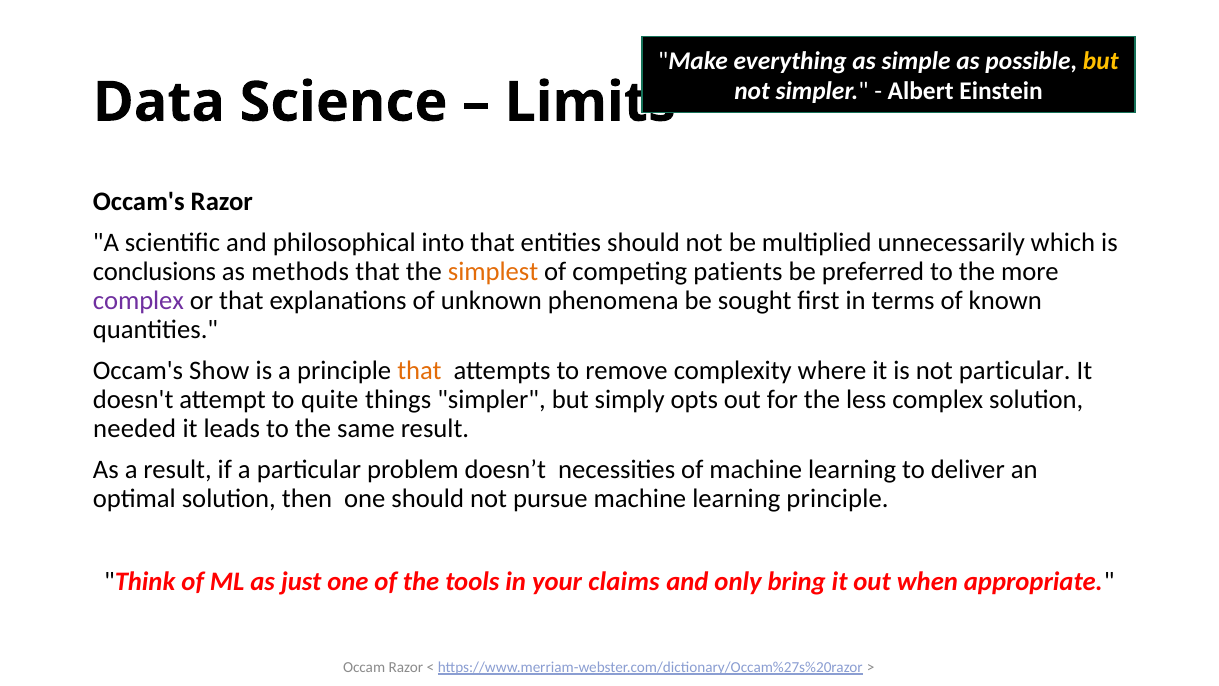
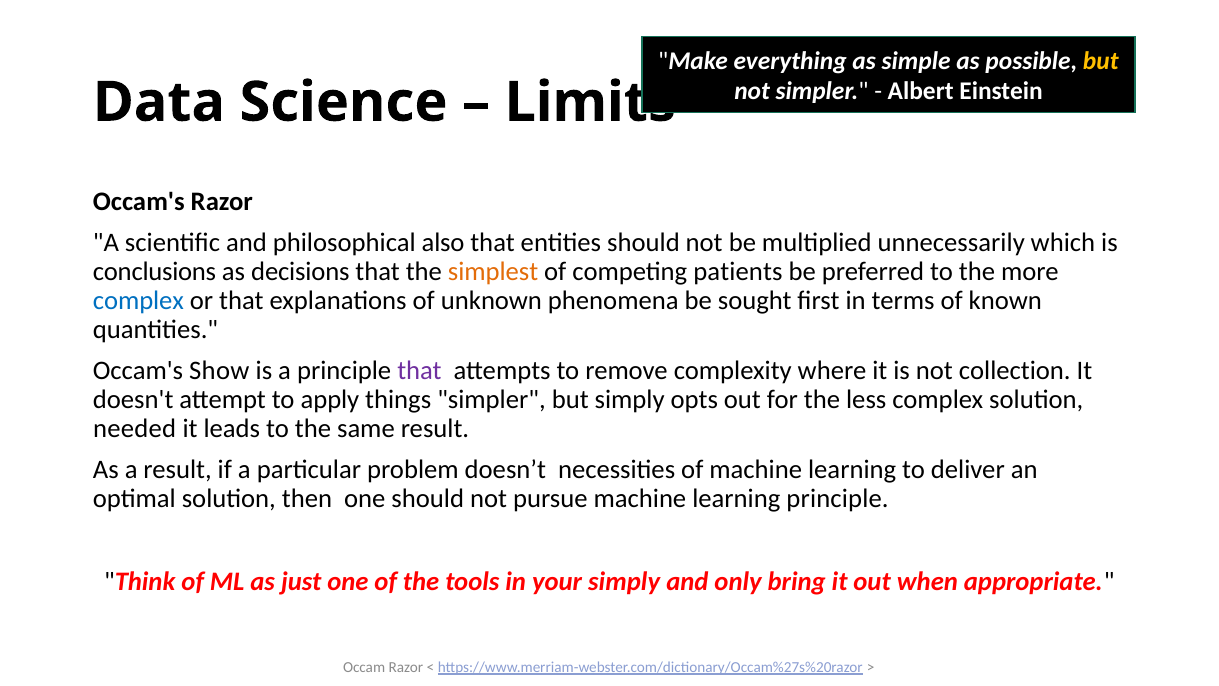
into: into -> also
methods: methods -> decisions
complex at (138, 300) colour: purple -> blue
that at (419, 371) colour: orange -> purple
not particular: particular -> collection
quite: quite -> apply
your claims: claims -> simply
